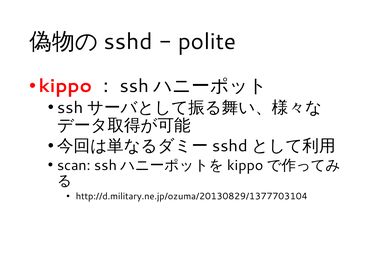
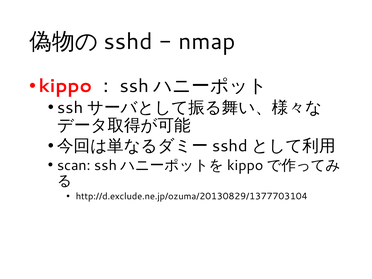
polite: polite -> nmap
http://d.military.ne.jp/ozuma/20130829/1377703104: http://d.military.ne.jp/ozuma/20130829/1377703104 -> http://d.exclude.ne.jp/ozuma/20130829/1377703104
